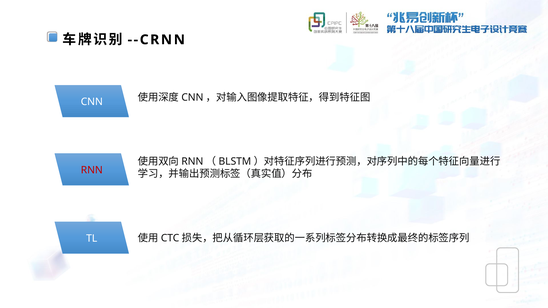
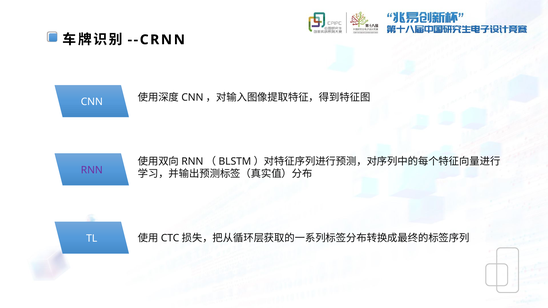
RNN colour: red -> purple
